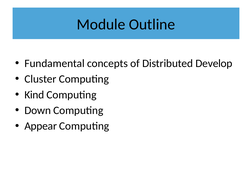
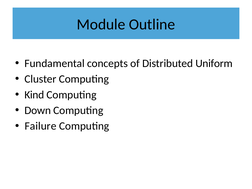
Develop: Develop -> Uniform
Appear: Appear -> Failure
